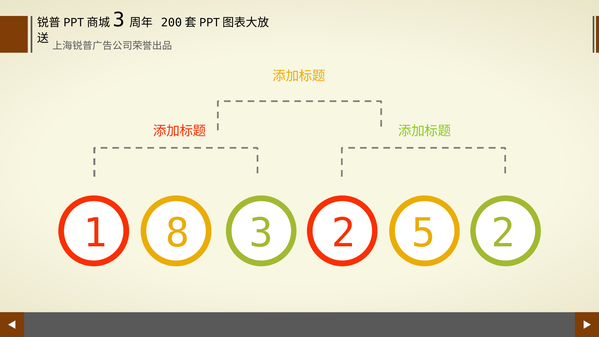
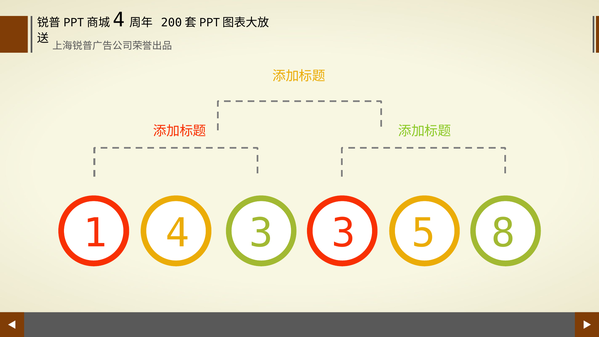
3 at (119, 20): 3 -> 4
1 8: 8 -> 4
3 2: 2 -> 3
5 2: 2 -> 8
